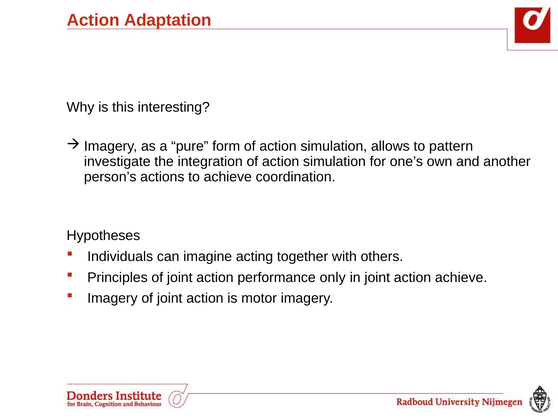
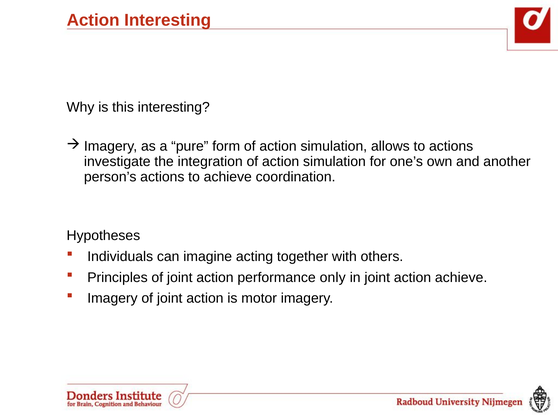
Action Adaptation: Adaptation -> Interesting
to pattern: pattern -> actions
